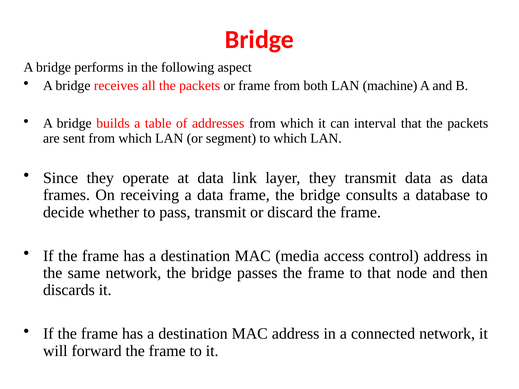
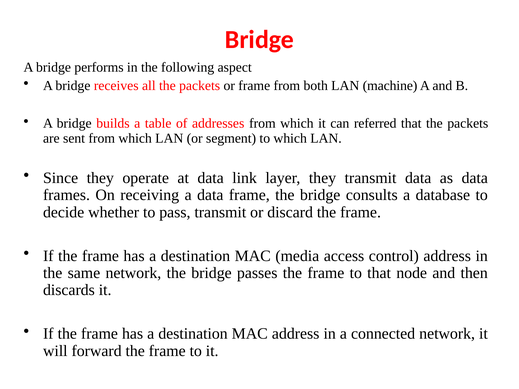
interval: interval -> referred
